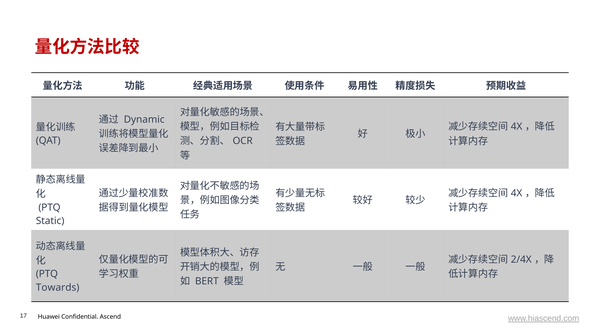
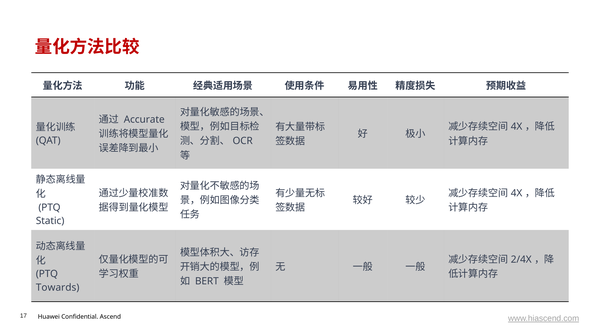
Dynamic: Dynamic -> Accurate
